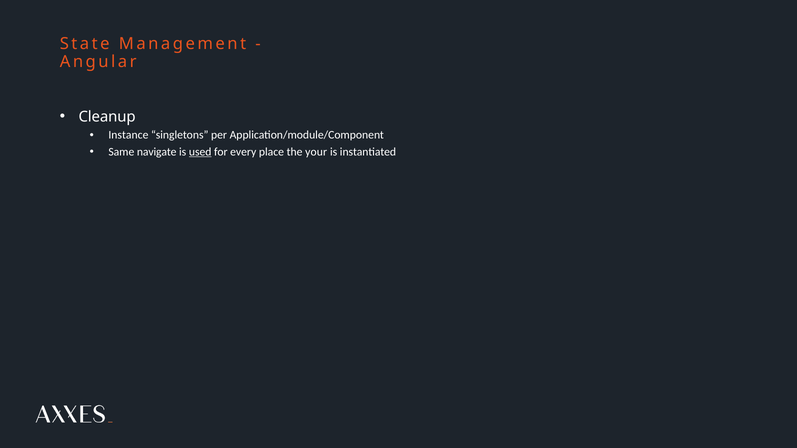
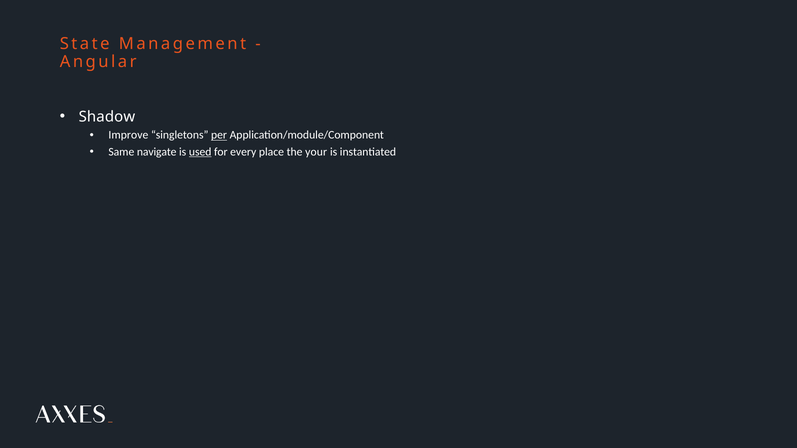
Cleanup: Cleanup -> Shadow
Instance: Instance -> Improve
per underline: none -> present
